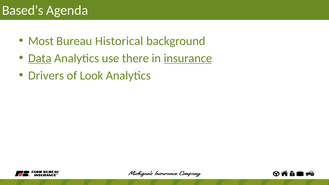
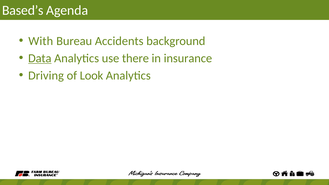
Most: Most -> With
Historical: Historical -> Accidents
insurance underline: present -> none
Drivers: Drivers -> Driving
